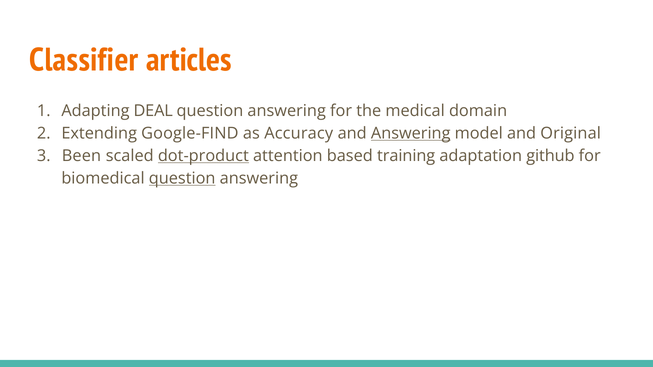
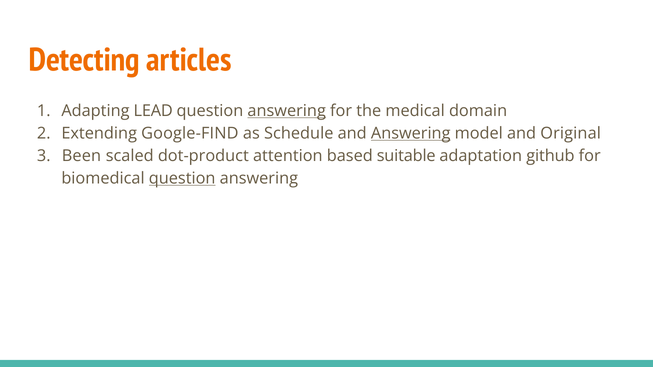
Classifier: Classifier -> Detecting
DEAL: DEAL -> LEAD
answering at (287, 111) underline: none -> present
Accuracy: Accuracy -> Schedule
dot-product underline: present -> none
training: training -> suitable
